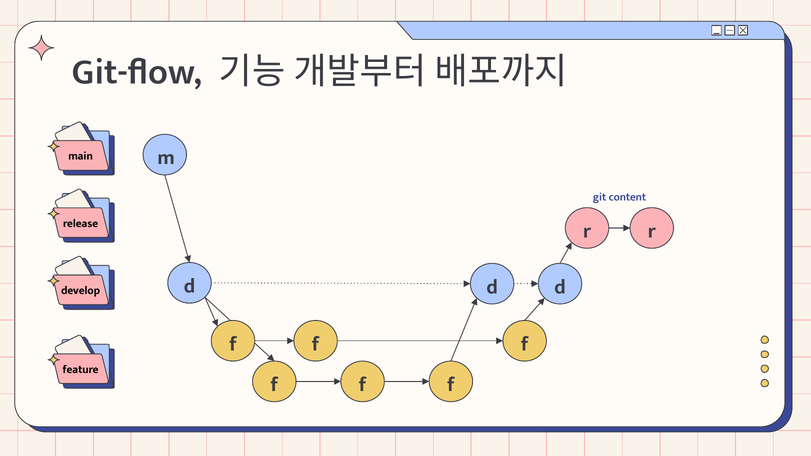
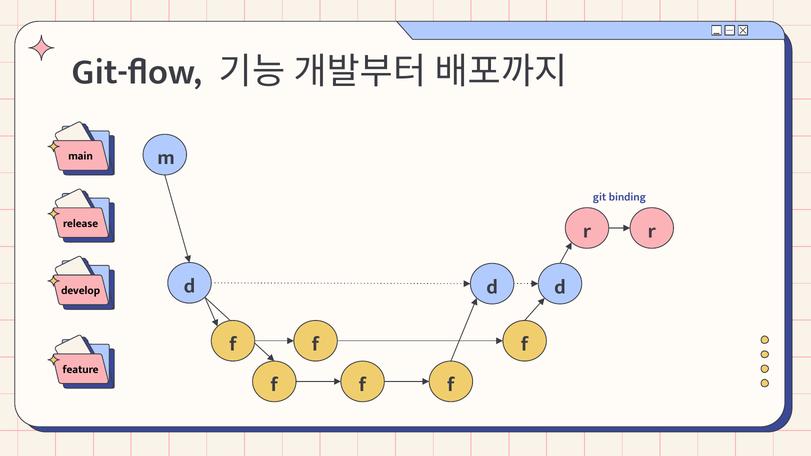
content: content -> binding
